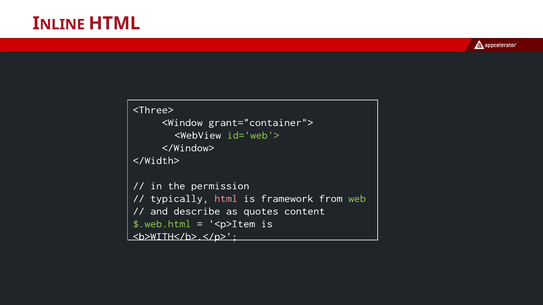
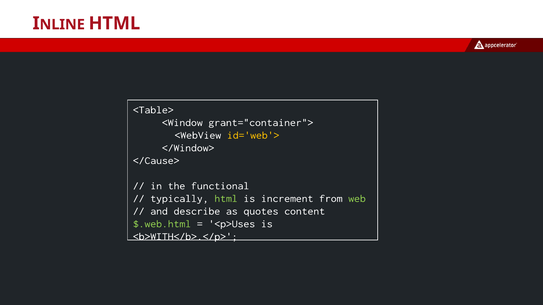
<Three>: <Three> -> <Table>
id='web'> colour: light green -> yellow
</Width>: </Width> -> </Cause>
permission: permission -> functional
html at (226, 199) colour: pink -> light green
framework: framework -> increment
<p>Item: <p>Item -> <p>Uses
